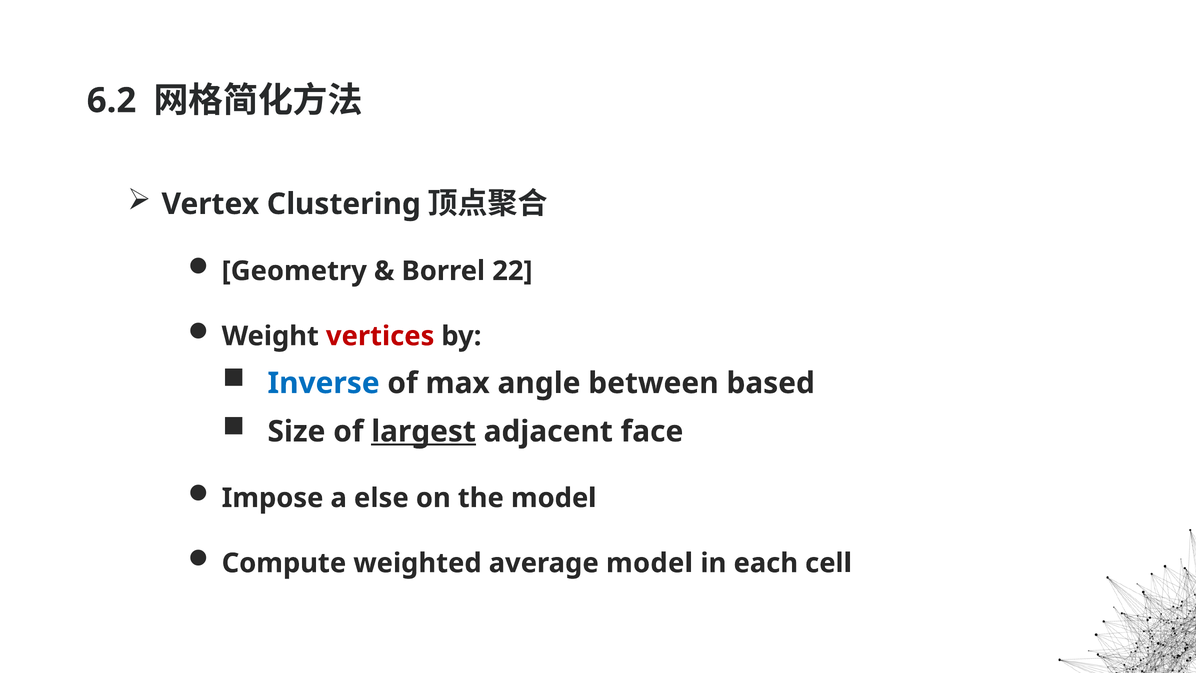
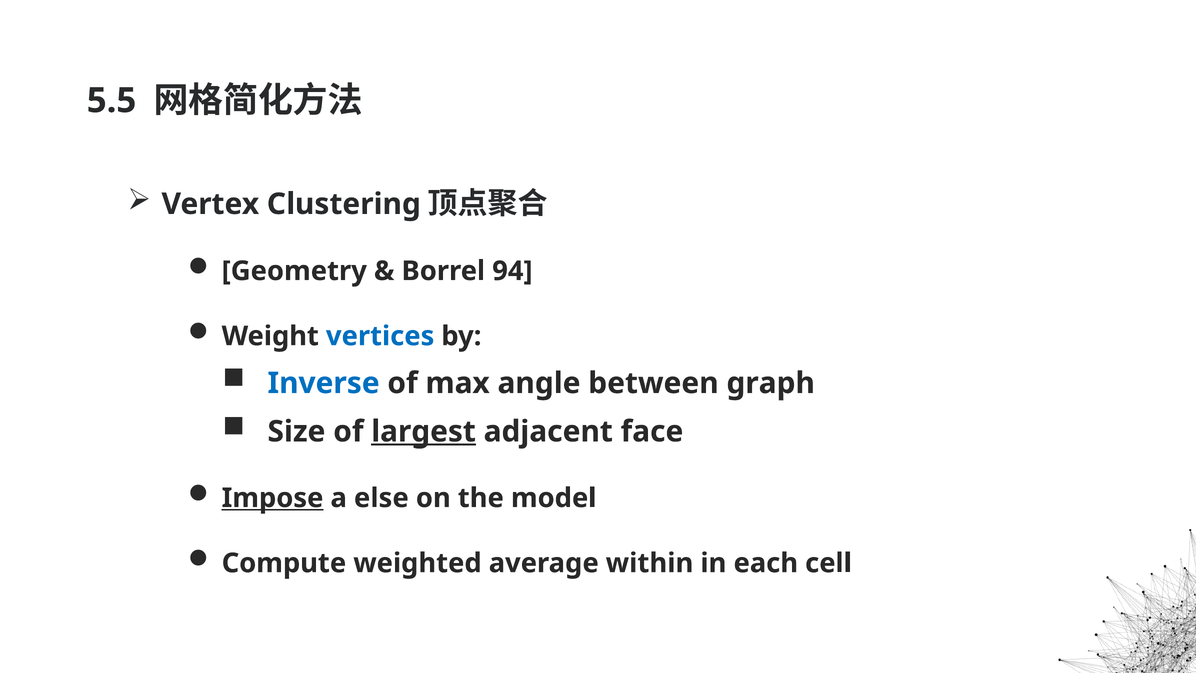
6.2: 6.2 -> 5.5
22: 22 -> 94
vertices colour: red -> blue
based: based -> graph
Impose underline: none -> present
average model: model -> within
